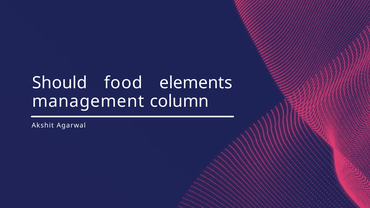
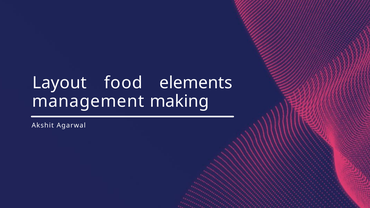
Should: Should -> Layout
column: column -> making
